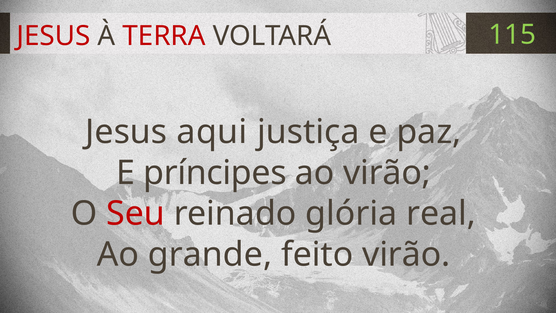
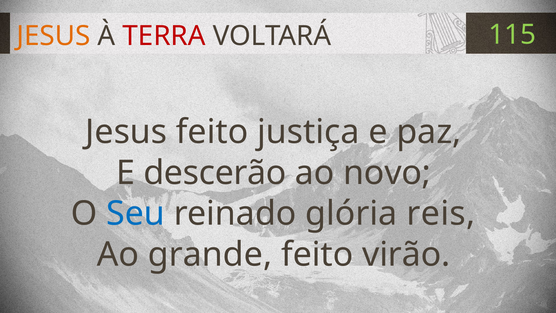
JESUS at (53, 36) colour: red -> orange
Jesus aqui: aqui -> feito
príncipes: príncipes -> descerão
ao virão: virão -> novo
Seu colour: red -> blue
real: real -> reis
